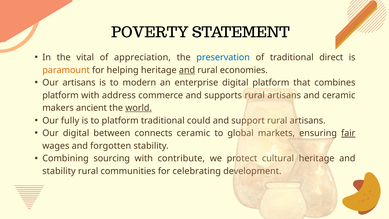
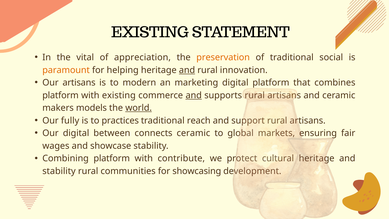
POVERTY at (150, 33): POVERTY -> EXISTING
preservation colour: blue -> orange
direct: direct -> social
economies: economies -> innovation
enterprise: enterprise -> marketing
with address: address -> existing
and at (194, 95) underline: none -> present
ancient: ancient -> models
to platform: platform -> practices
could: could -> reach
fair underline: present -> none
forgotten: forgotten -> showcase
Combining sourcing: sourcing -> platform
celebrating: celebrating -> showcasing
